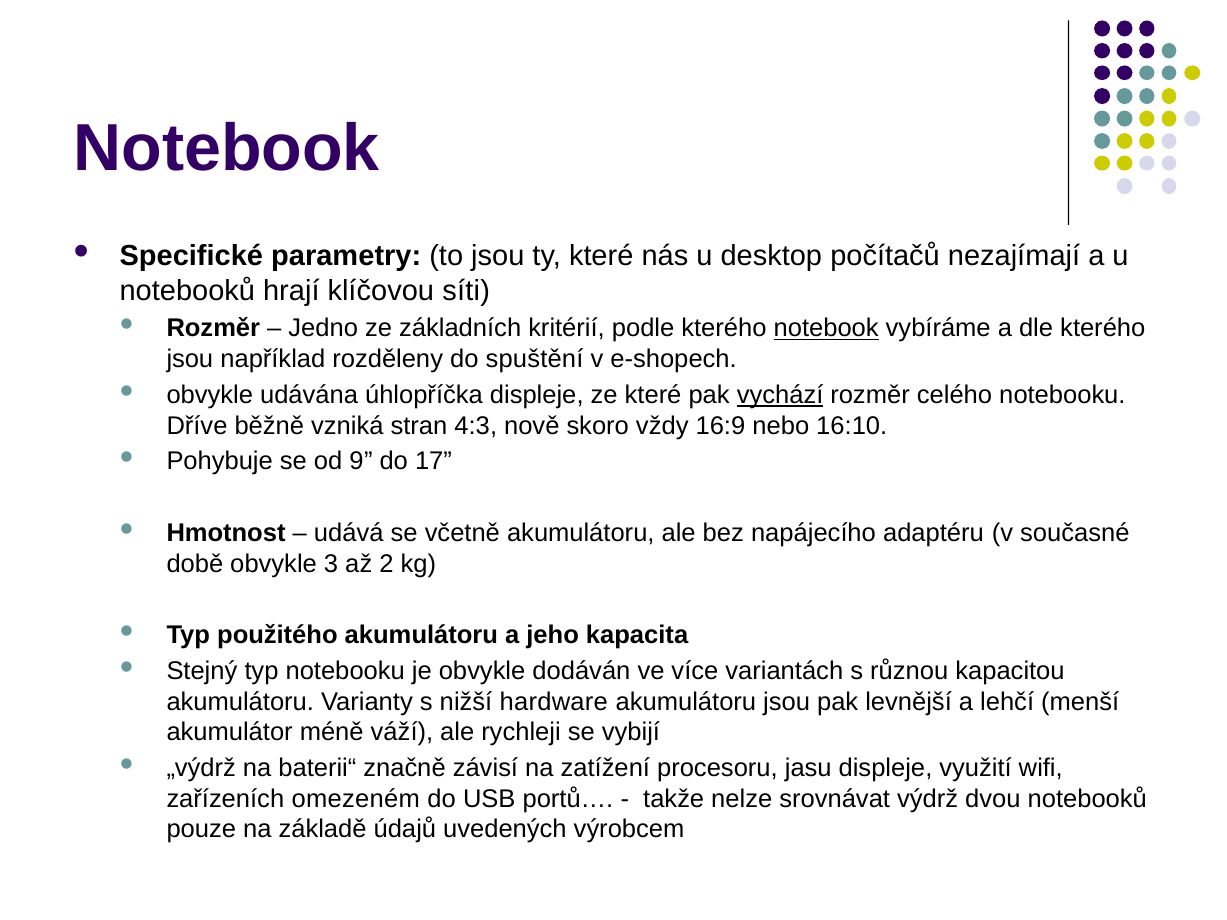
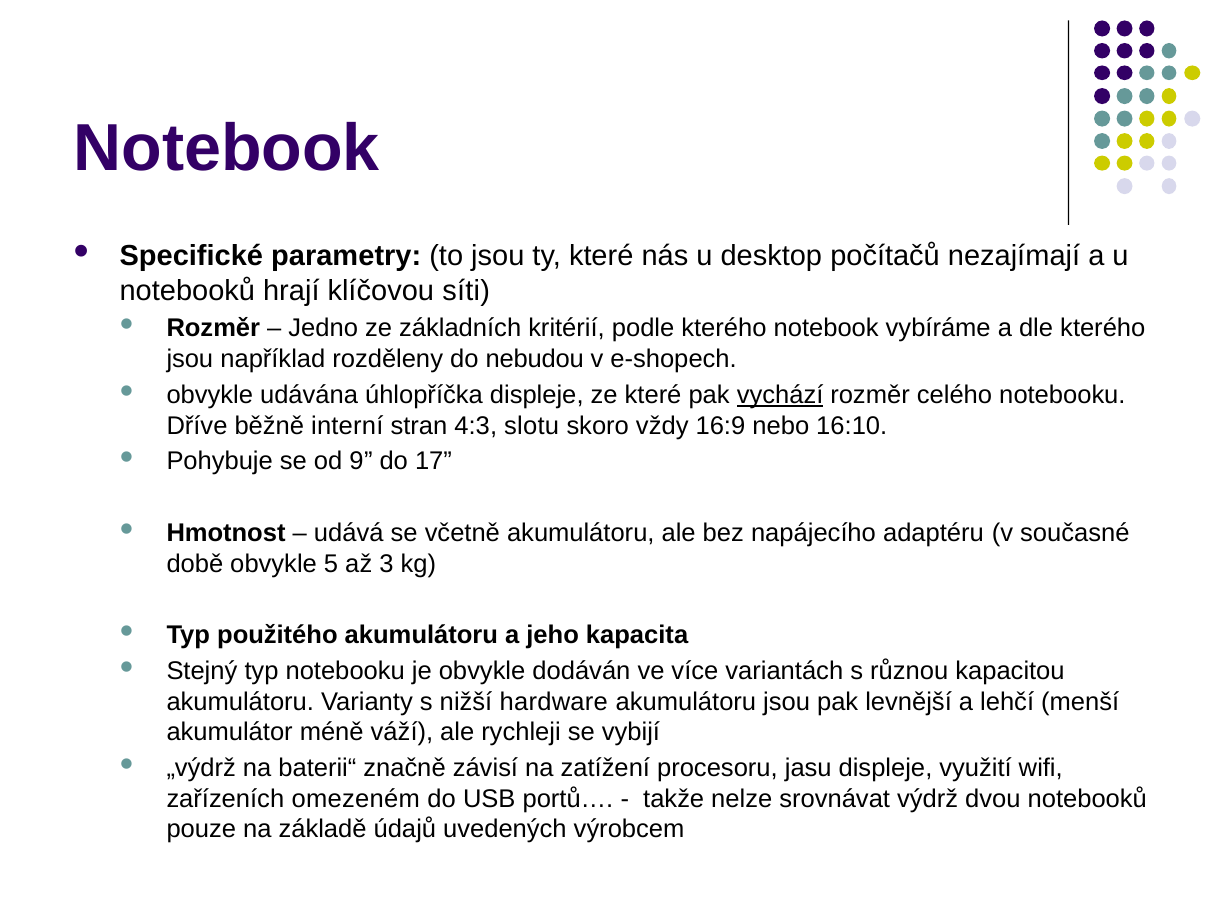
notebook at (826, 329) underline: present -> none
spuštění: spuštění -> nebudou
vzniká: vzniká -> interní
nově: nově -> slotu
3: 3 -> 5
2: 2 -> 3
